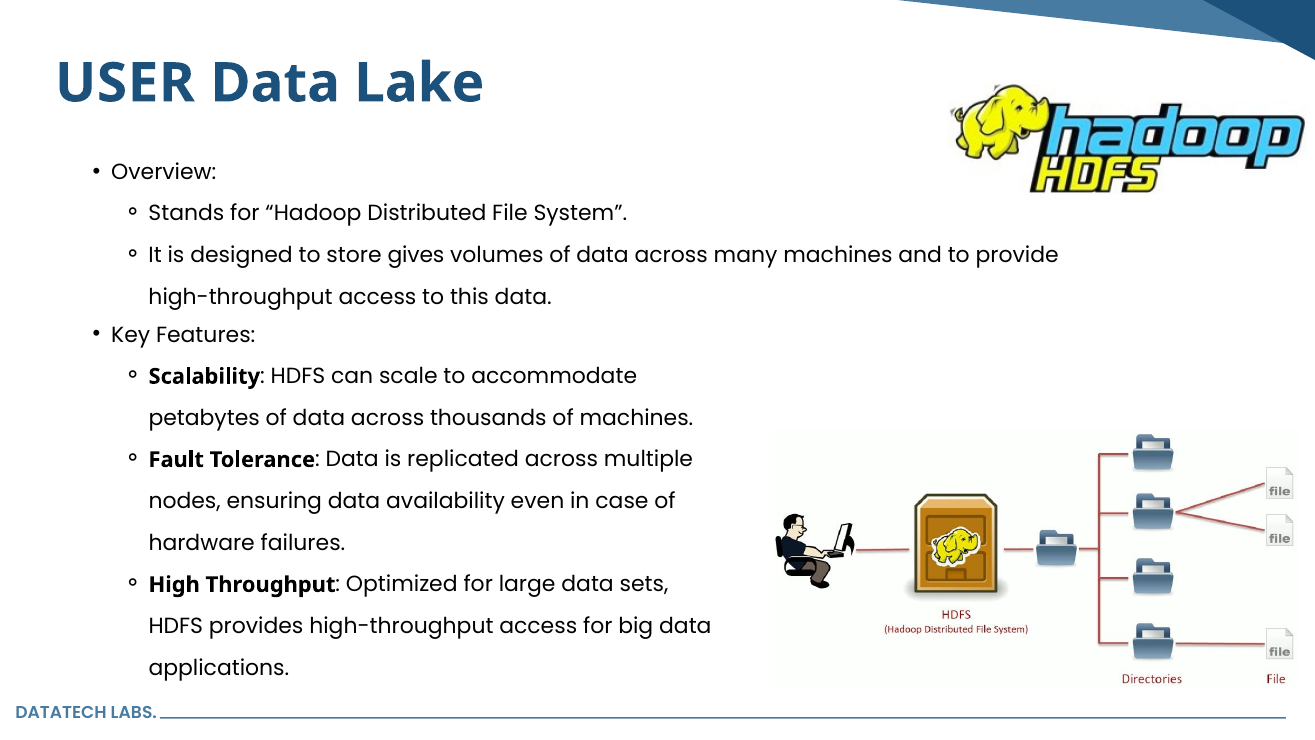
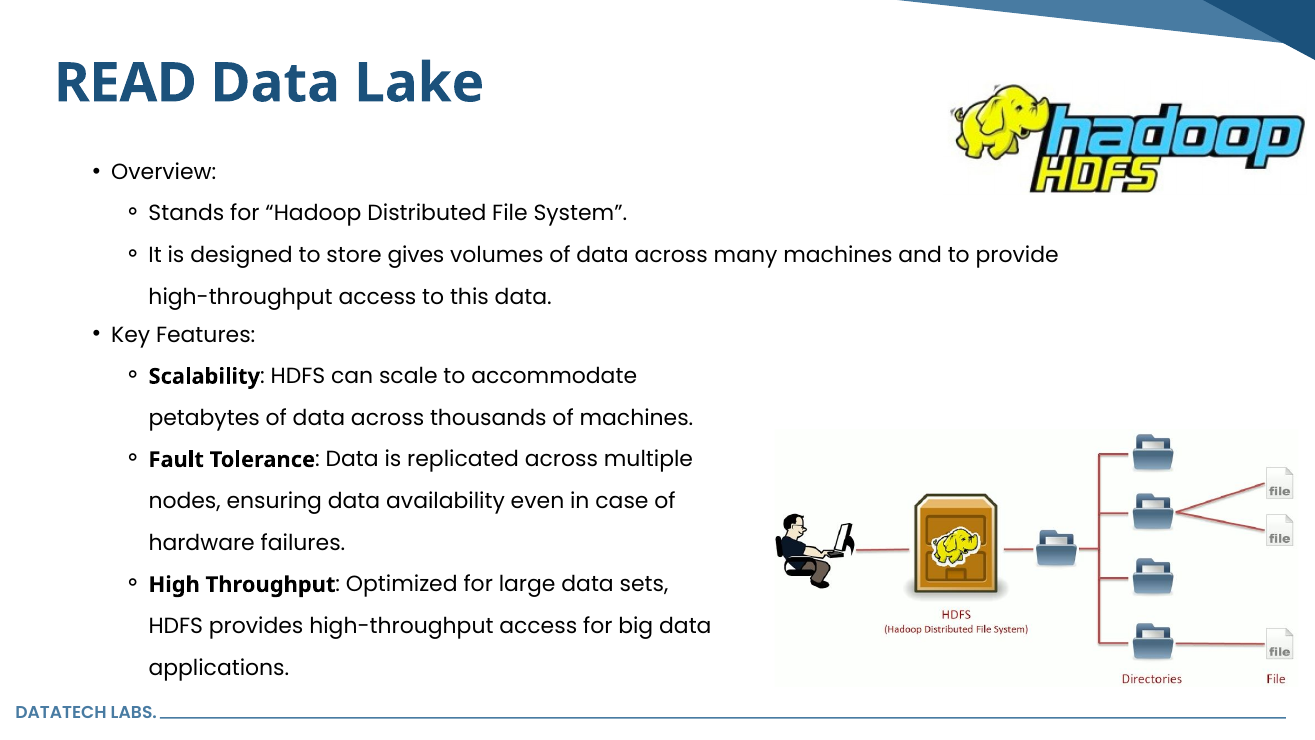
USER: USER -> READ
